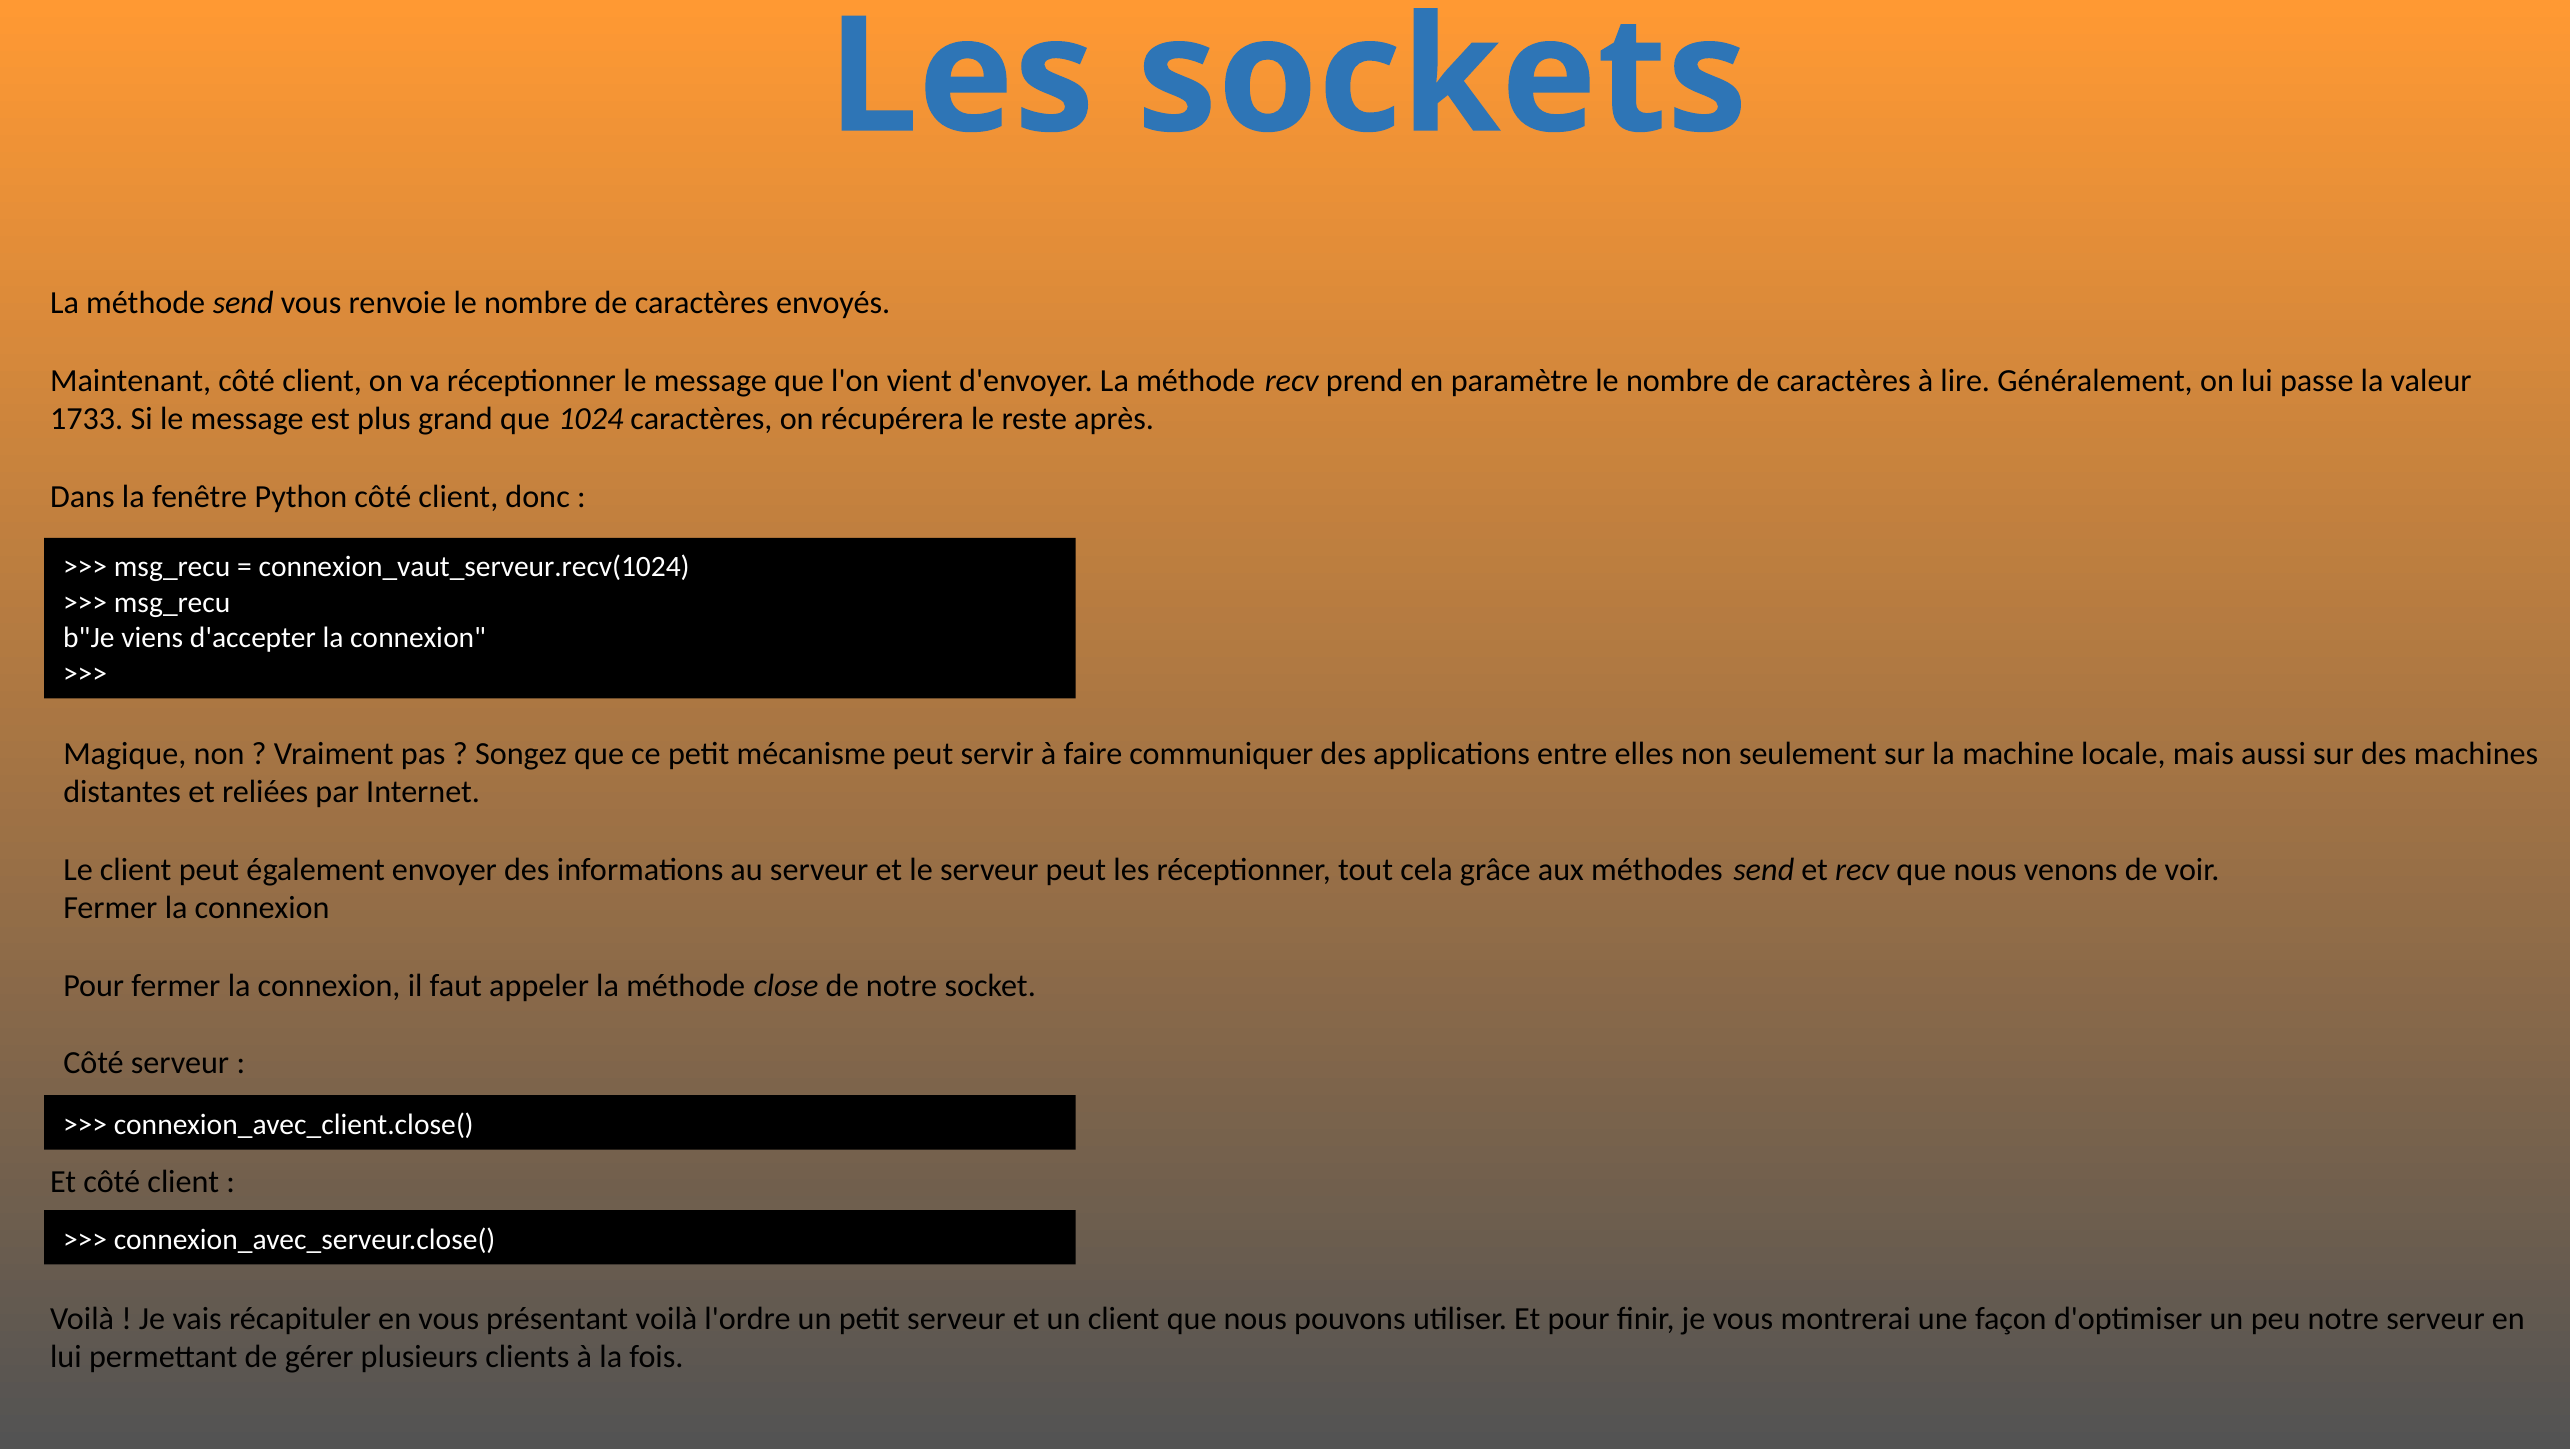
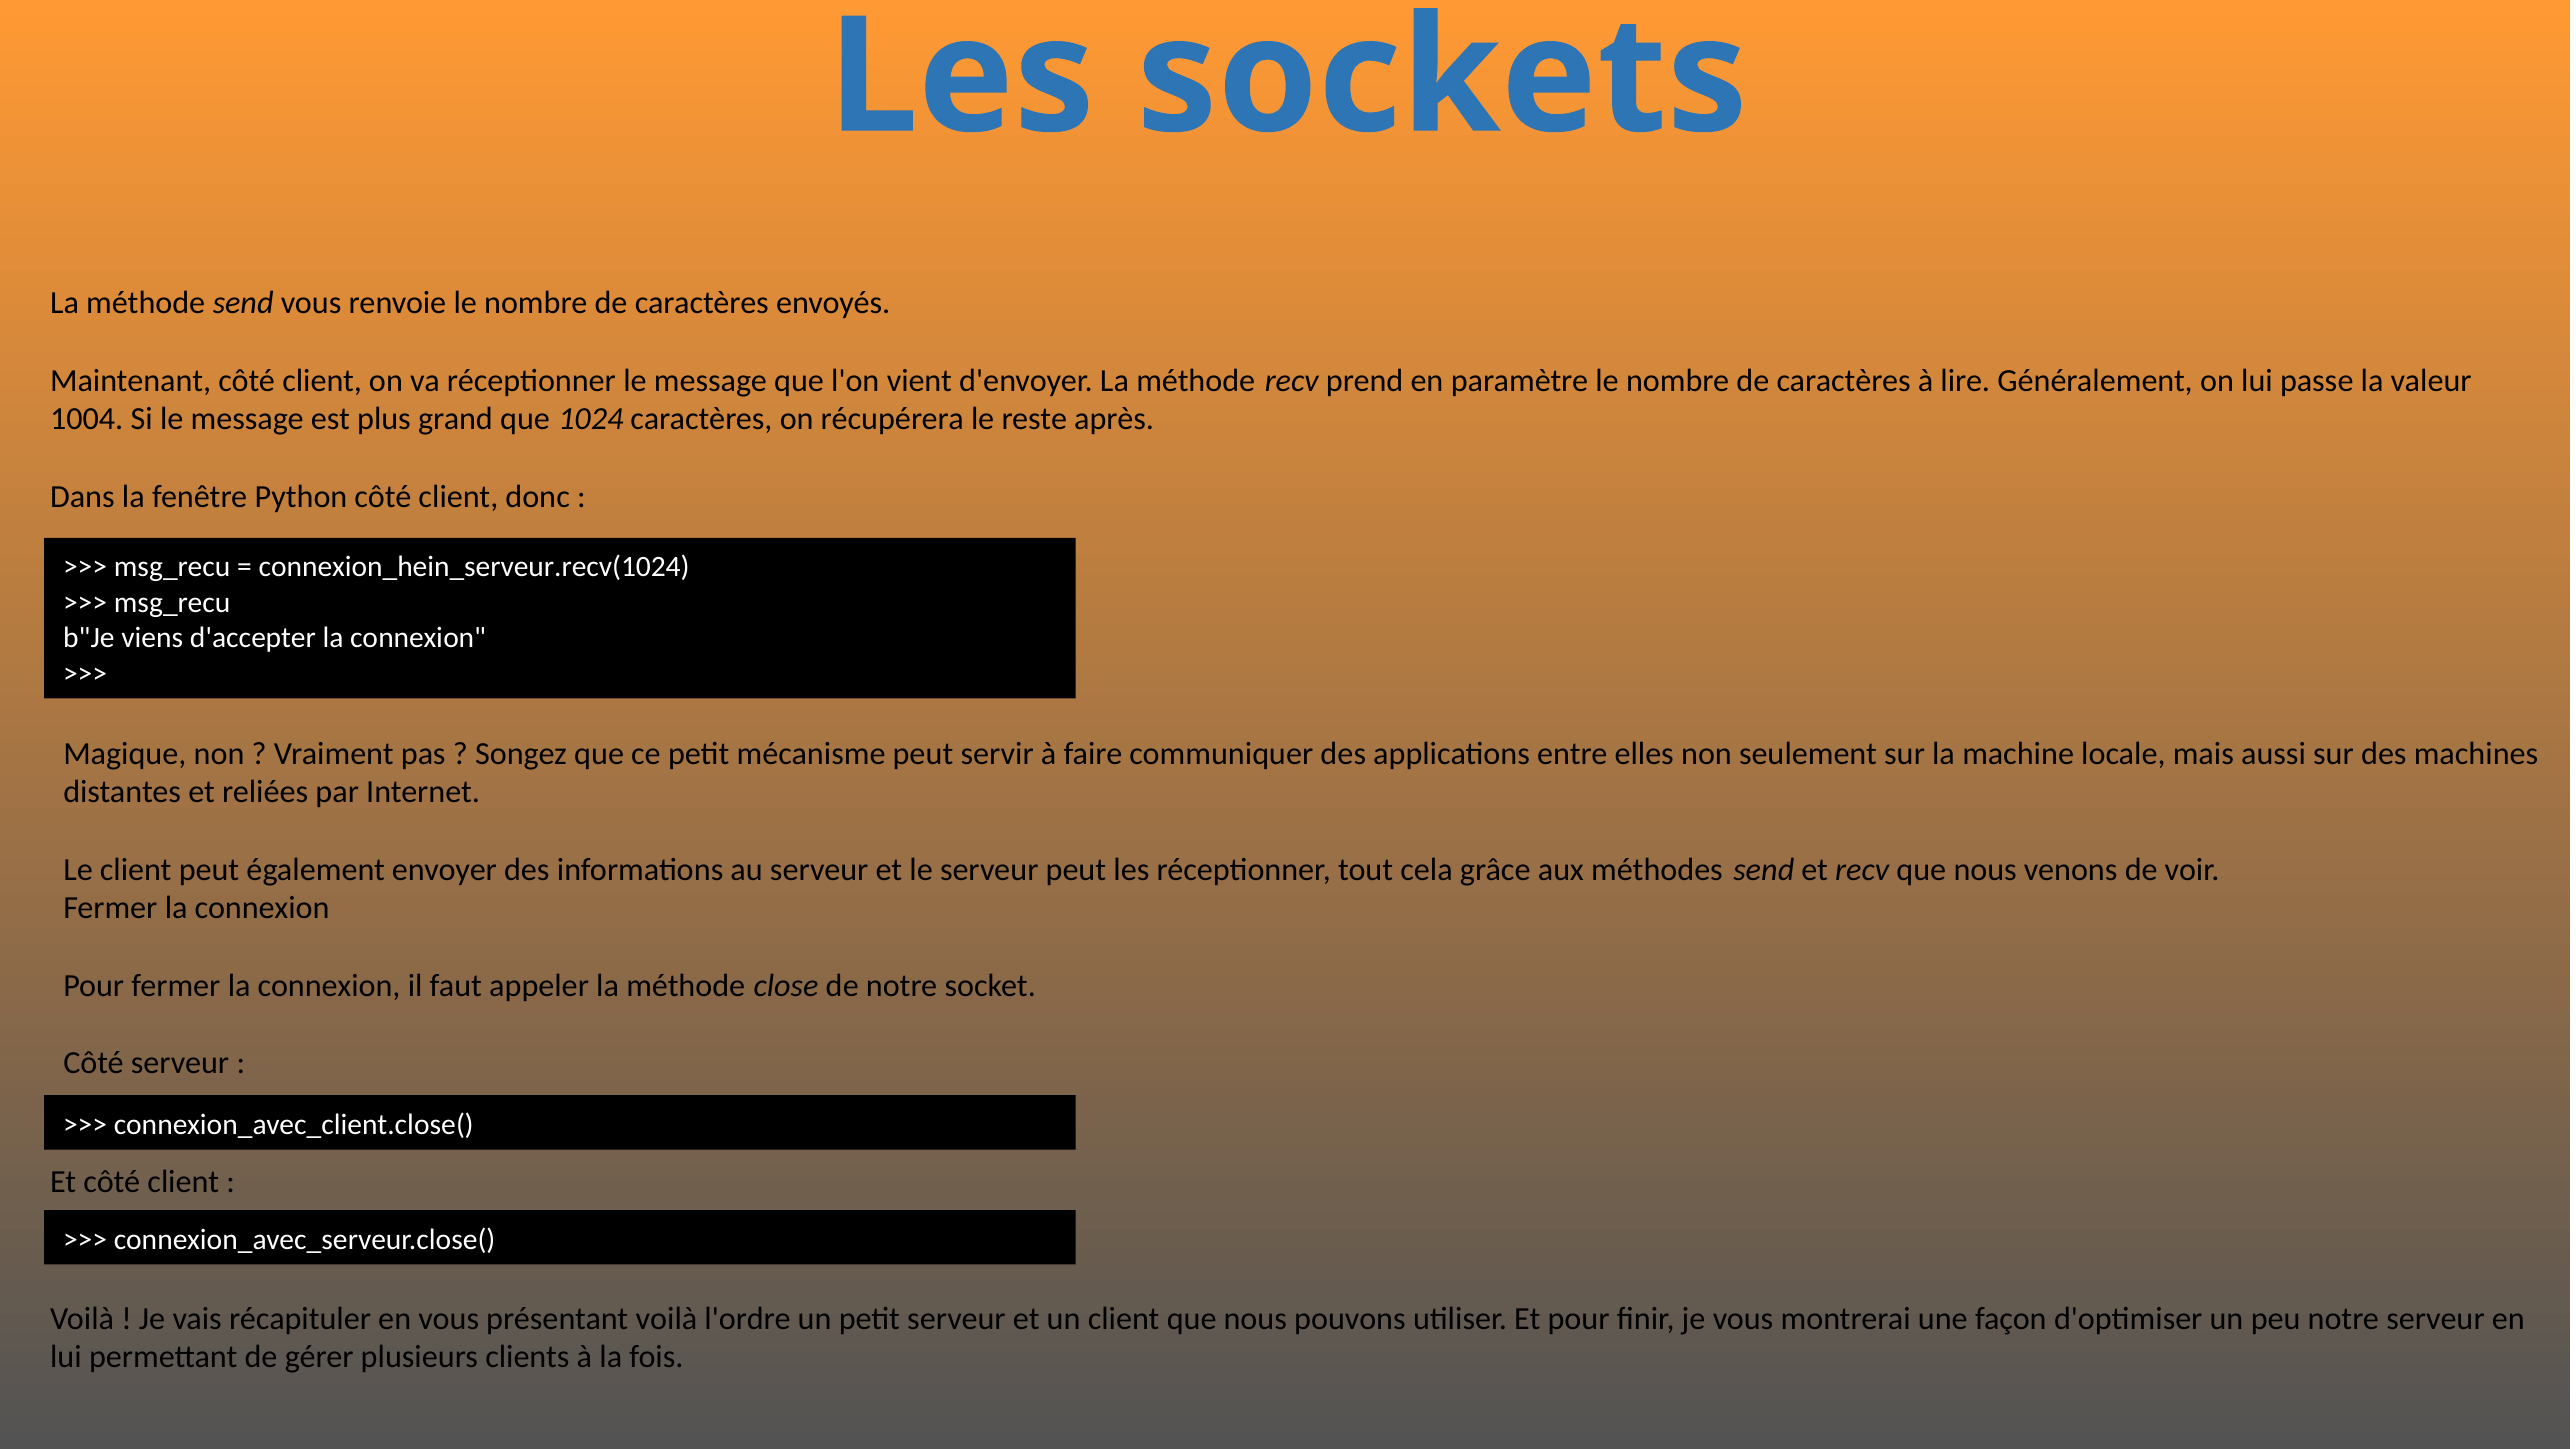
1733: 1733 -> 1004
connexion_vaut_serveur.recv(1024: connexion_vaut_serveur.recv(1024 -> connexion_hein_serveur.recv(1024
